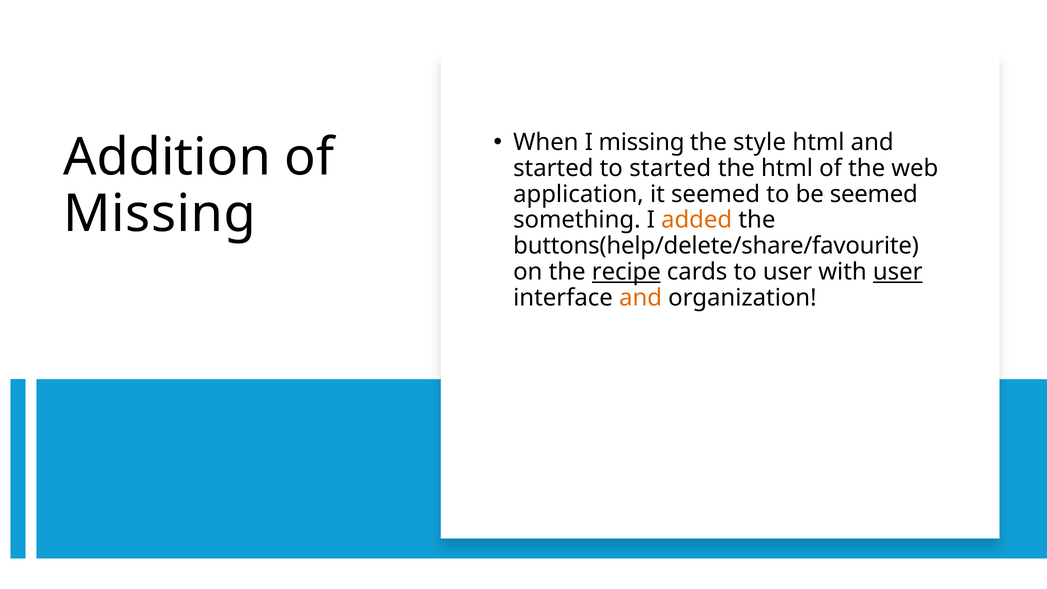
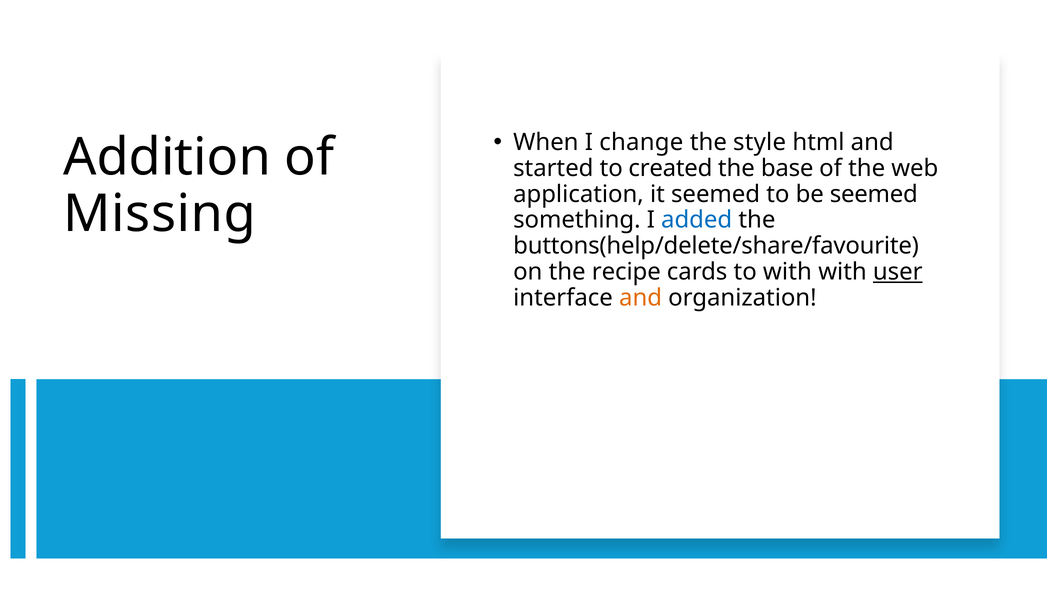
I missing: missing -> change
to started: started -> created
the html: html -> base
added colour: orange -> blue
recipe underline: present -> none
to user: user -> with
